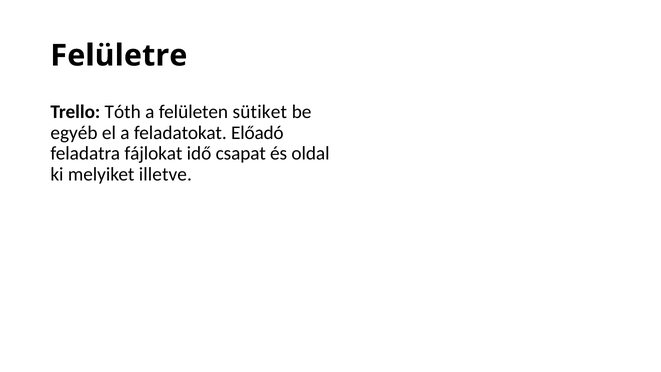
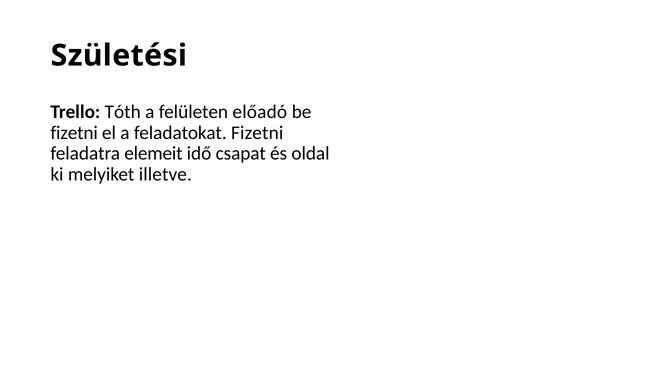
Felületre: Felületre -> Születési
sütiket: sütiket -> előadó
egyéb at (74, 133): egyéb -> fizetni
feladatokat Előadó: Előadó -> Fizetni
fájlokat: fájlokat -> elemeit
